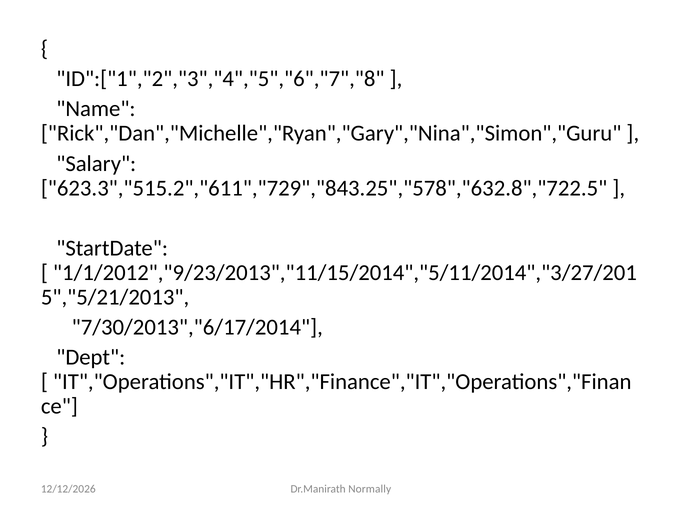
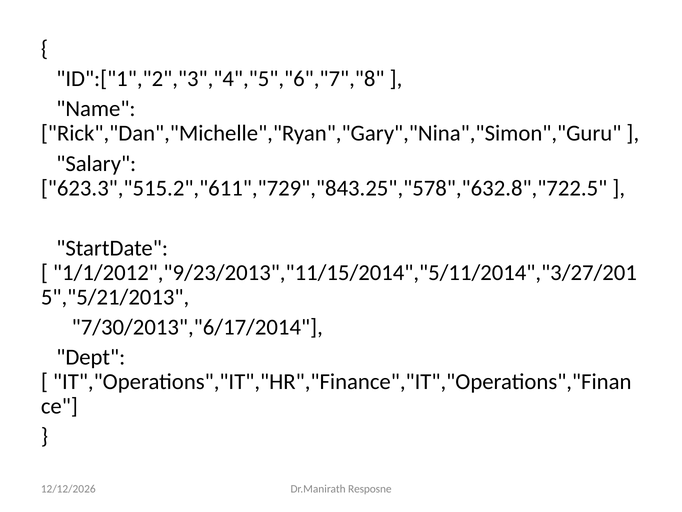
Normally: Normally -> Resposne
